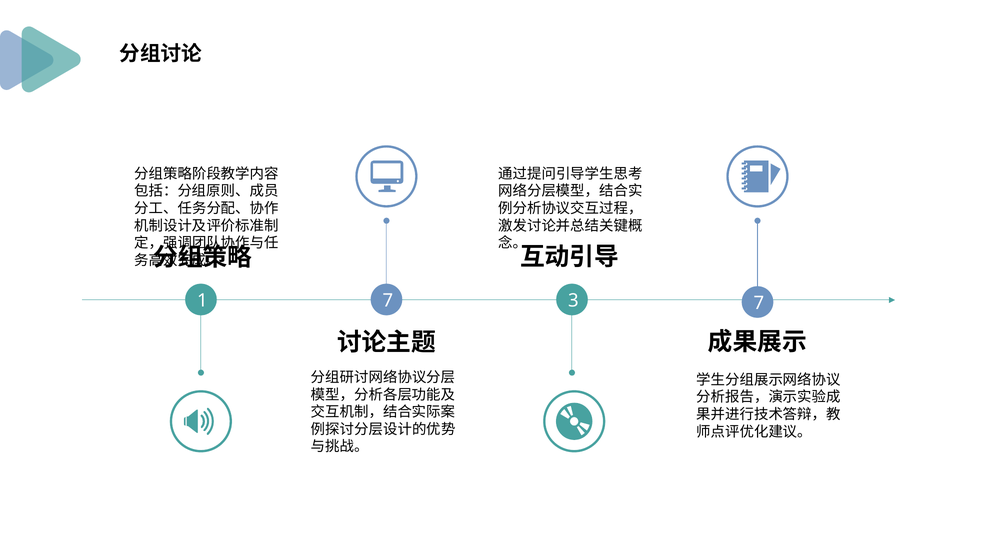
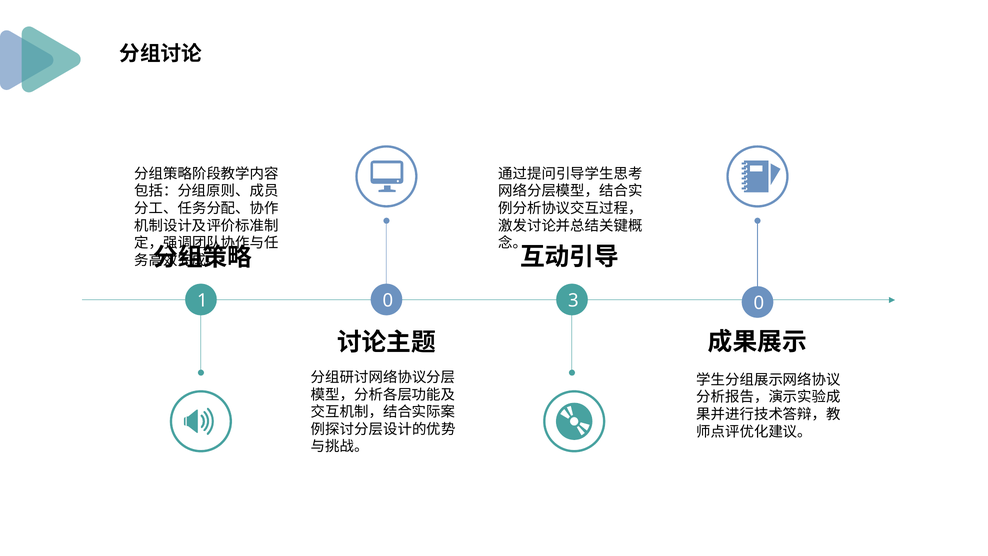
1 7: 7 -> 0
3 7: 7 -> 0
